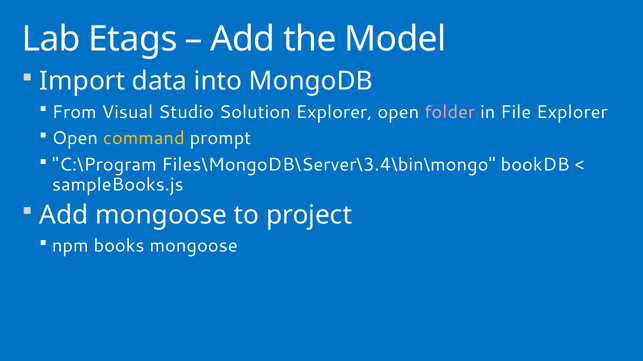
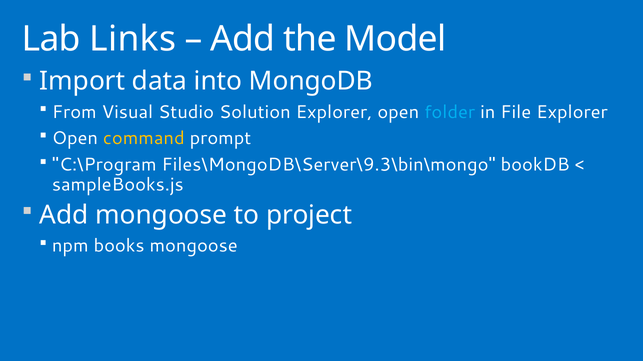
Etags: Etags -> Links
folder colour: pink -> light blue
Files\MongoDB\Server\3.4\bin\mongo: Files\MongoDB\Server\3.4\bin\mongo -> Files\MongoDB\Server\9.3\bin\mongo
